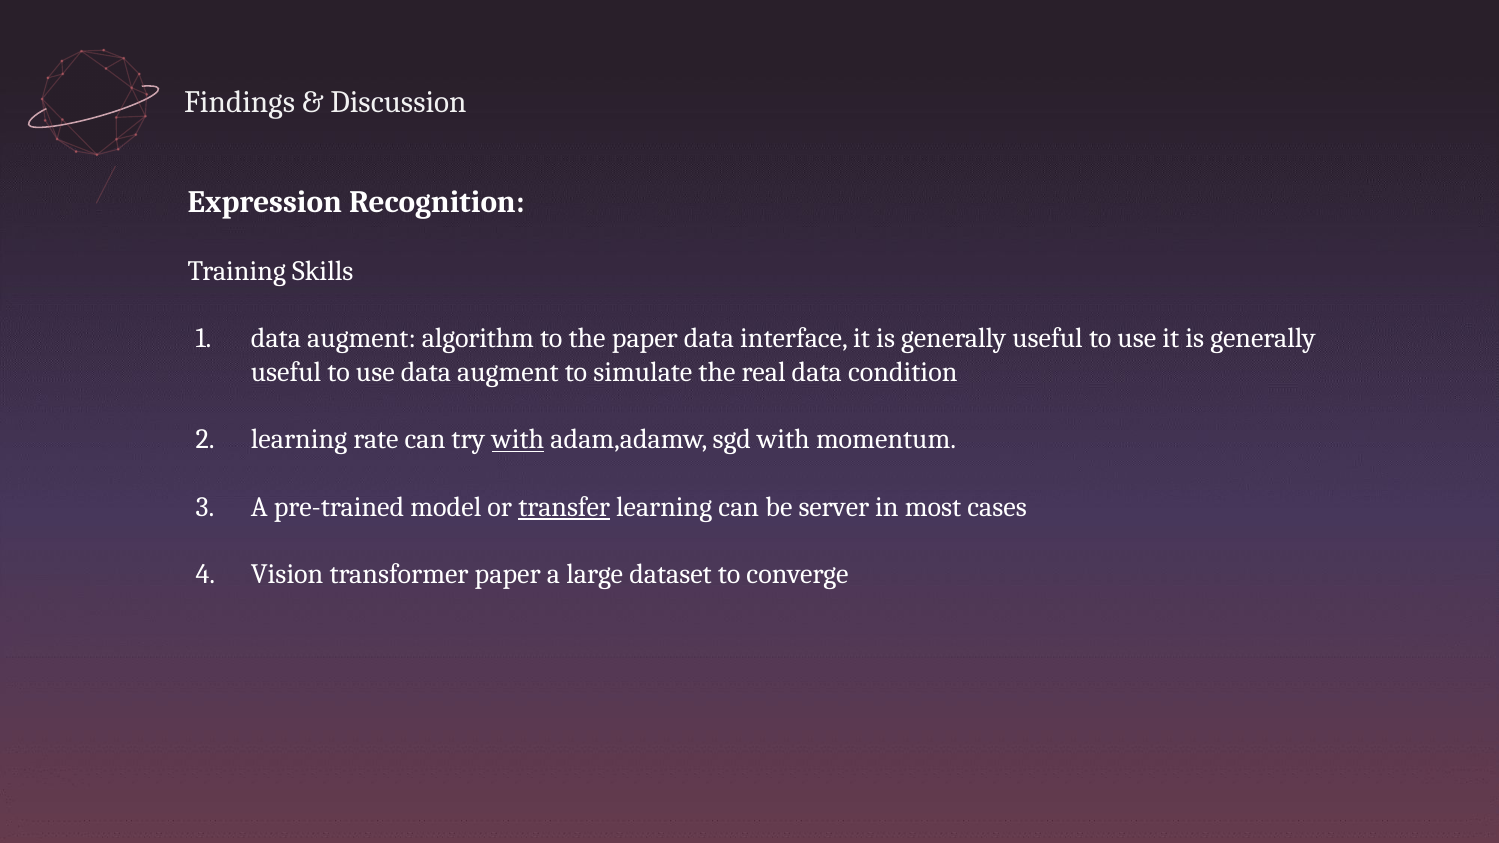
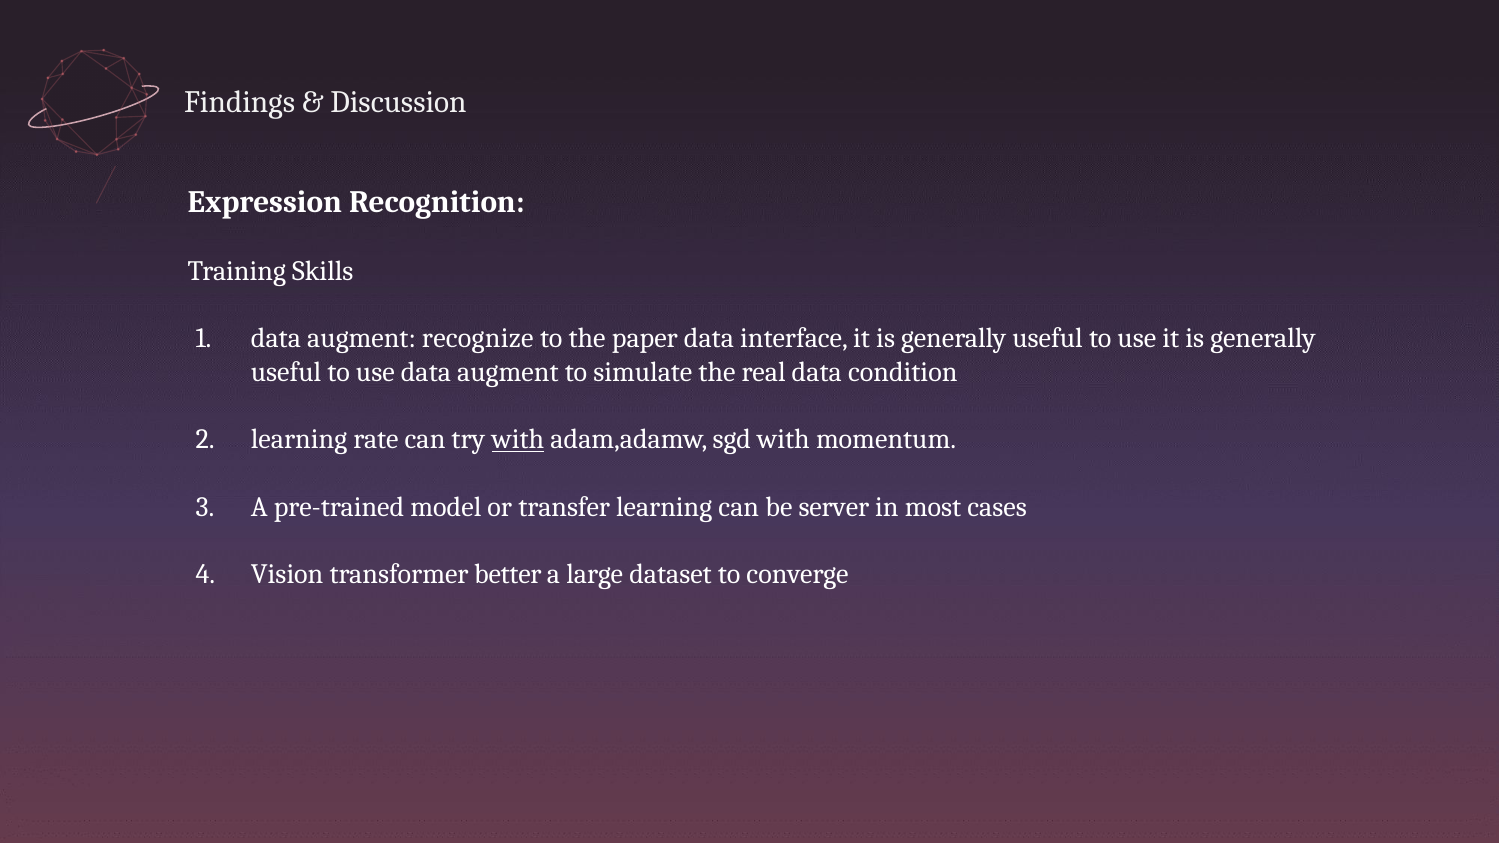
algorithm: algorithm -> recognize
transfer underline: present -> none
transformer paper: paper -> better
